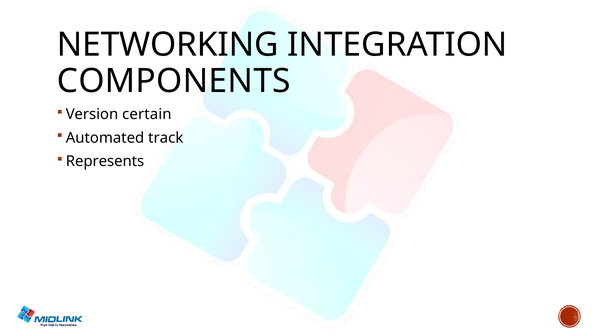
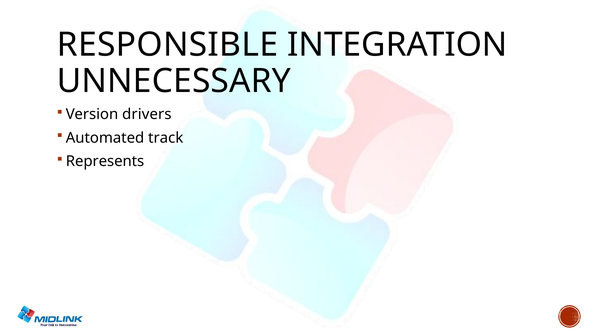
NETWORKING: NETWORKING -> RESPONSIBLE
COMPONENTS: COMPONENTS -> UNNECESSARY
certain: certain -> drivers
